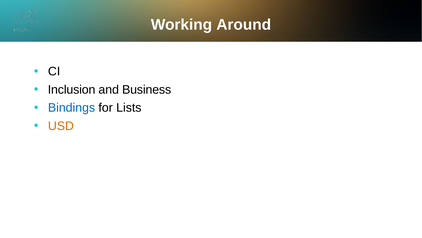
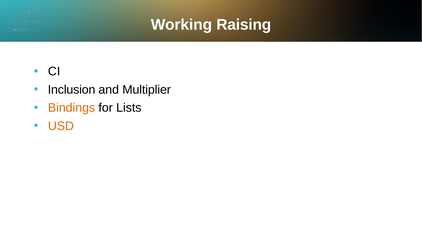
Around: Around -> Raising
Business: Business -> Multiplier
Bindings colour: blue -> orange
